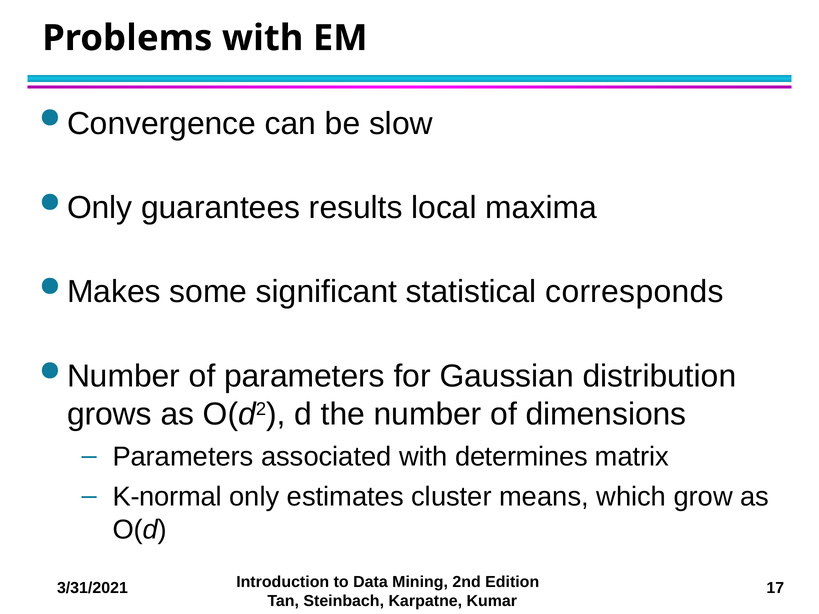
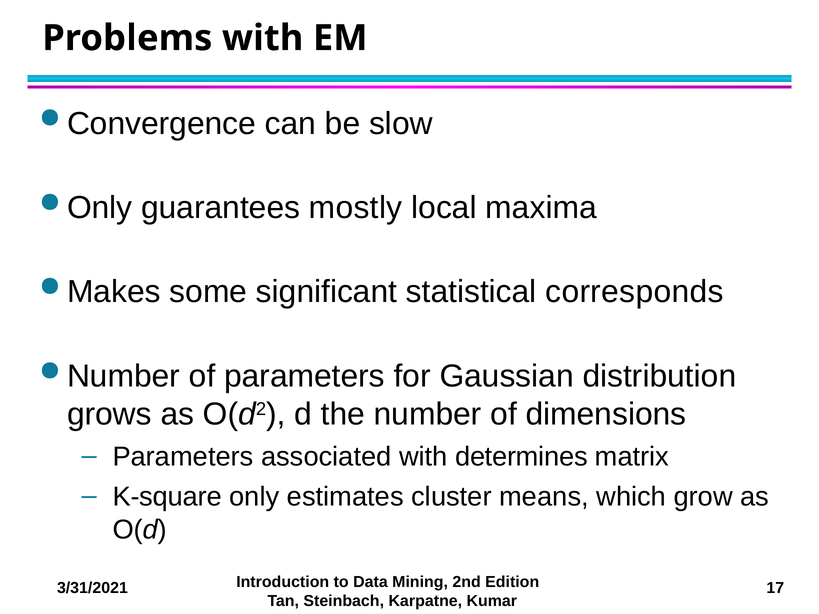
results: results -> mostly
K-normal: K-normal -> K-square
